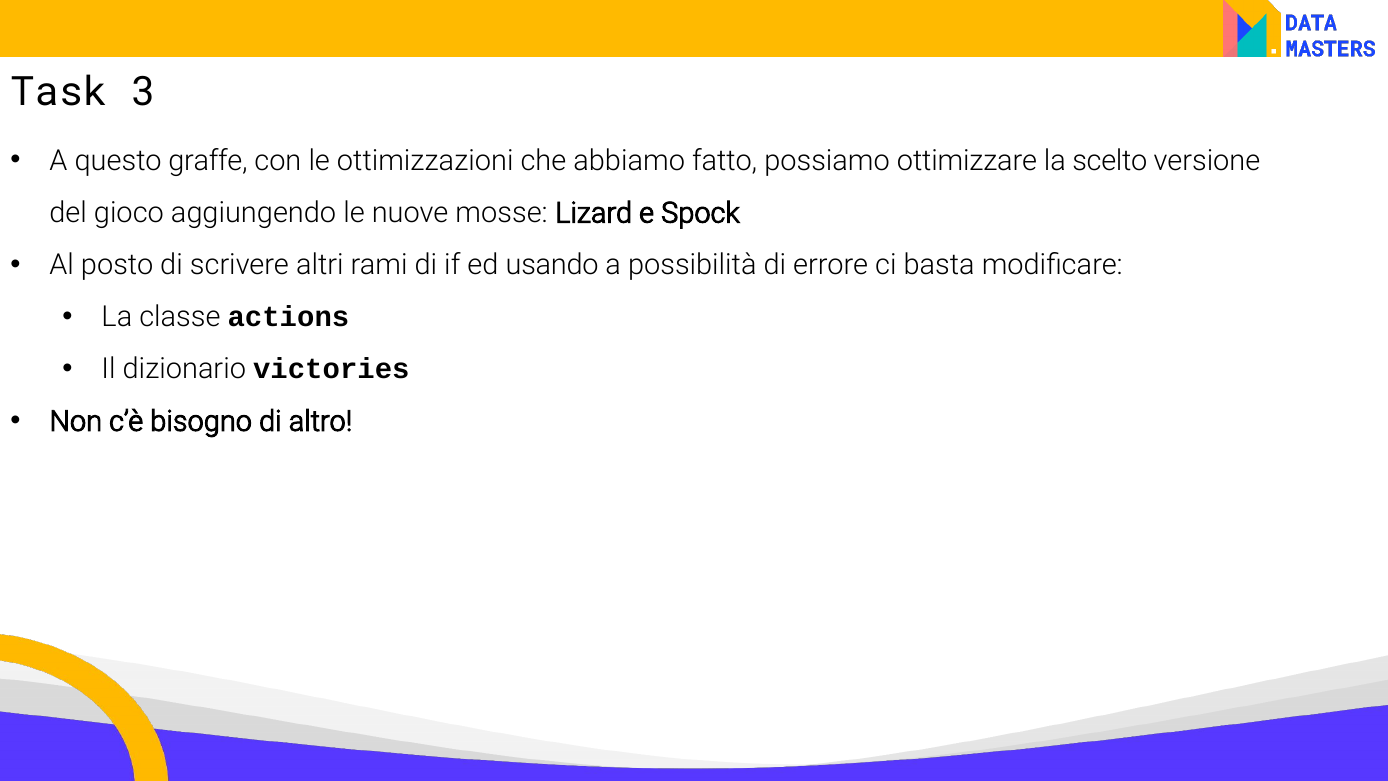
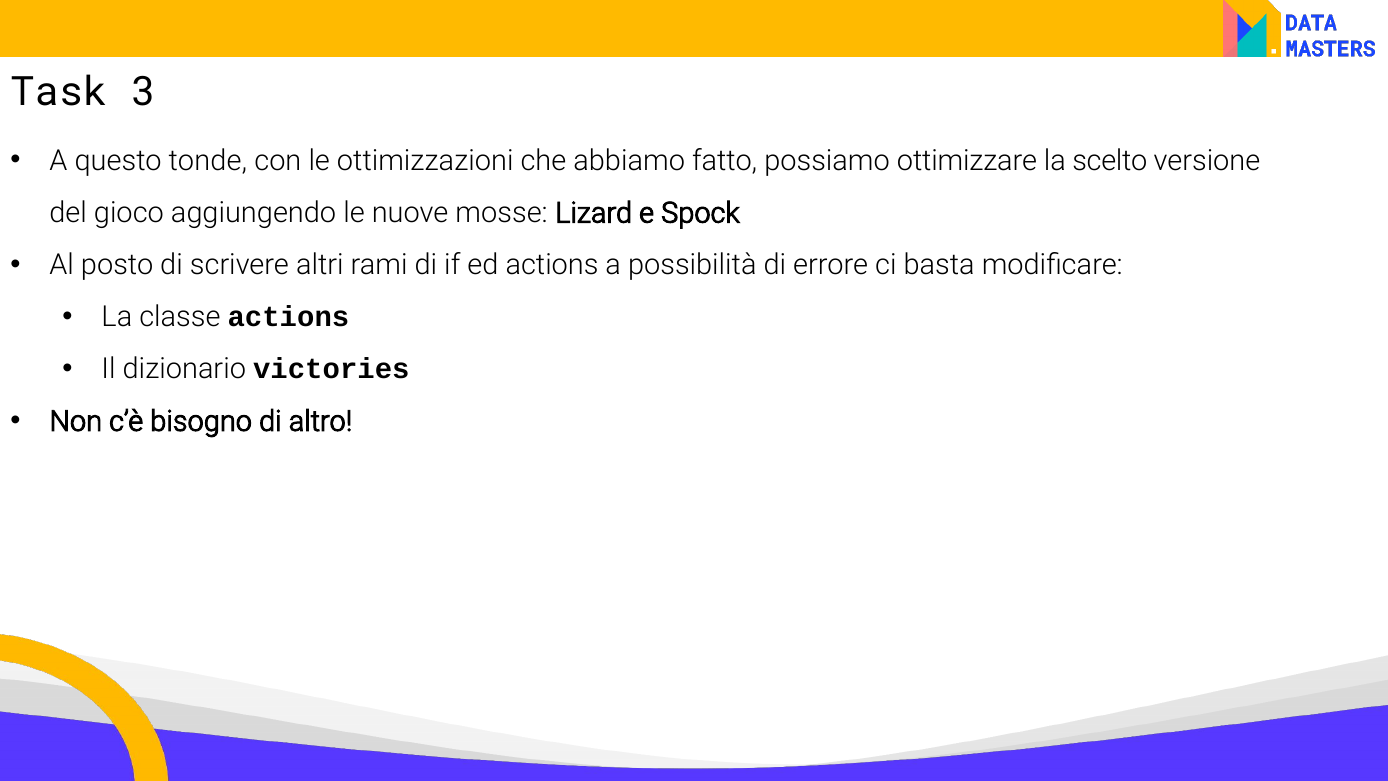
graffe: graffe -> tonde
ed usando: usando -> actions
